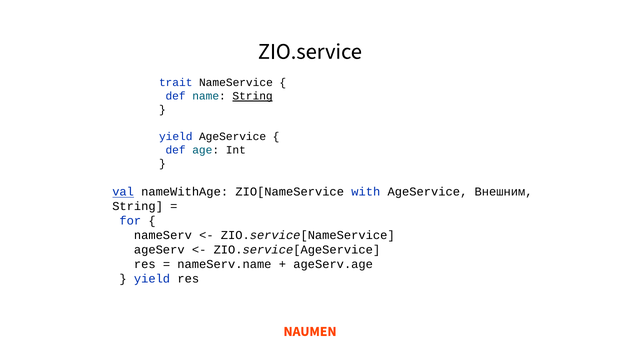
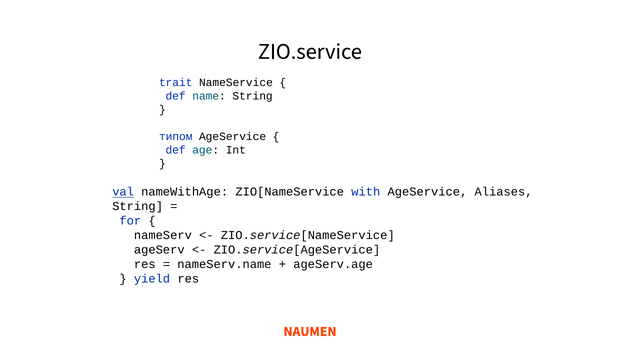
String at (253, 96) underline: present -> none
yield at (176, 137): yield -> типом
Внешним: Внешним -> Aliases
